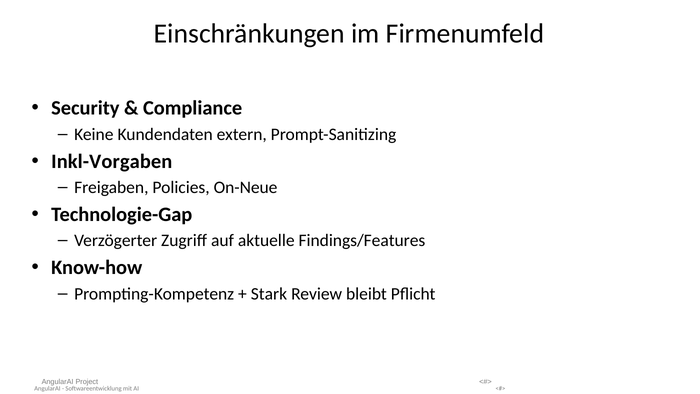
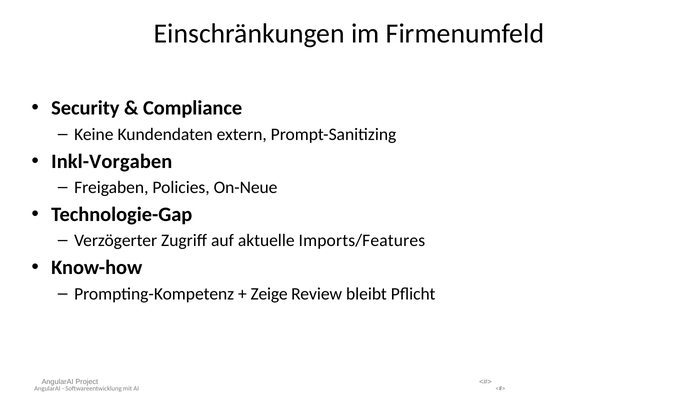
Findings/Features: Findings/Features -> Imports/Features
Stark: Stark -> Zeige
